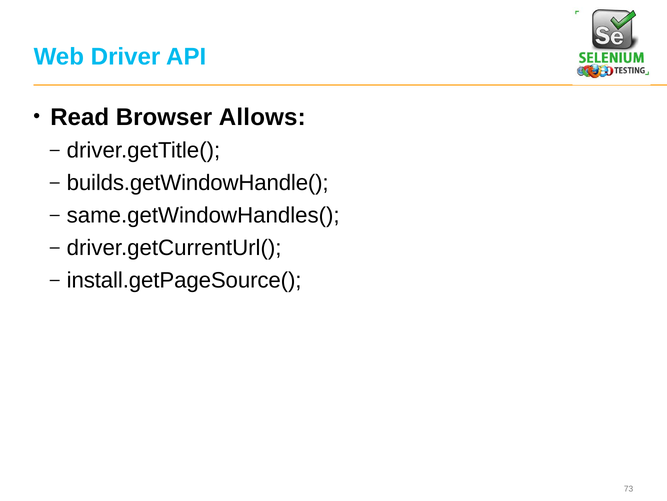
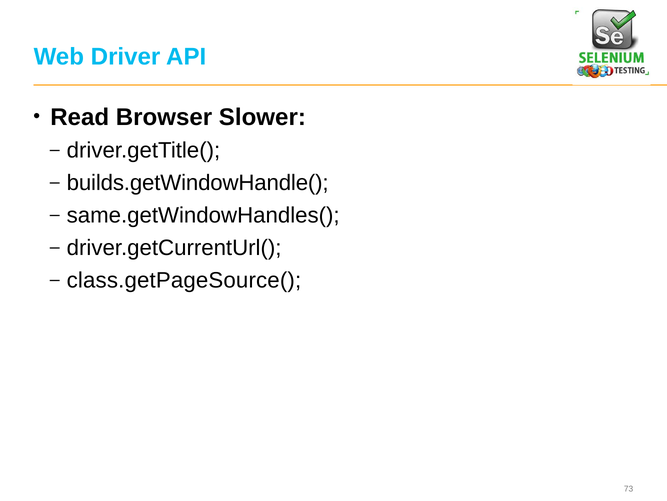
Allows: Allows -> Slower
install.getPageSource(: install.getPageSource( -> class.getPageSource(
